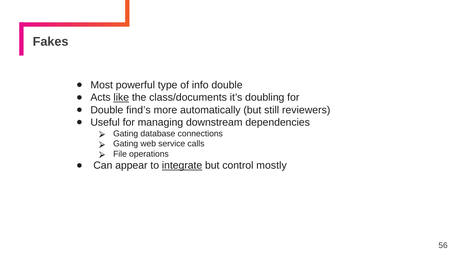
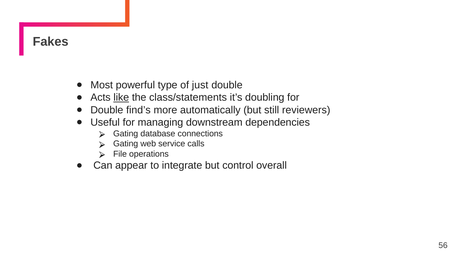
info: info -> just
class/documents: class/documents -> class/statements
integrate underline: present -> none
mostly: mostly -> overall
